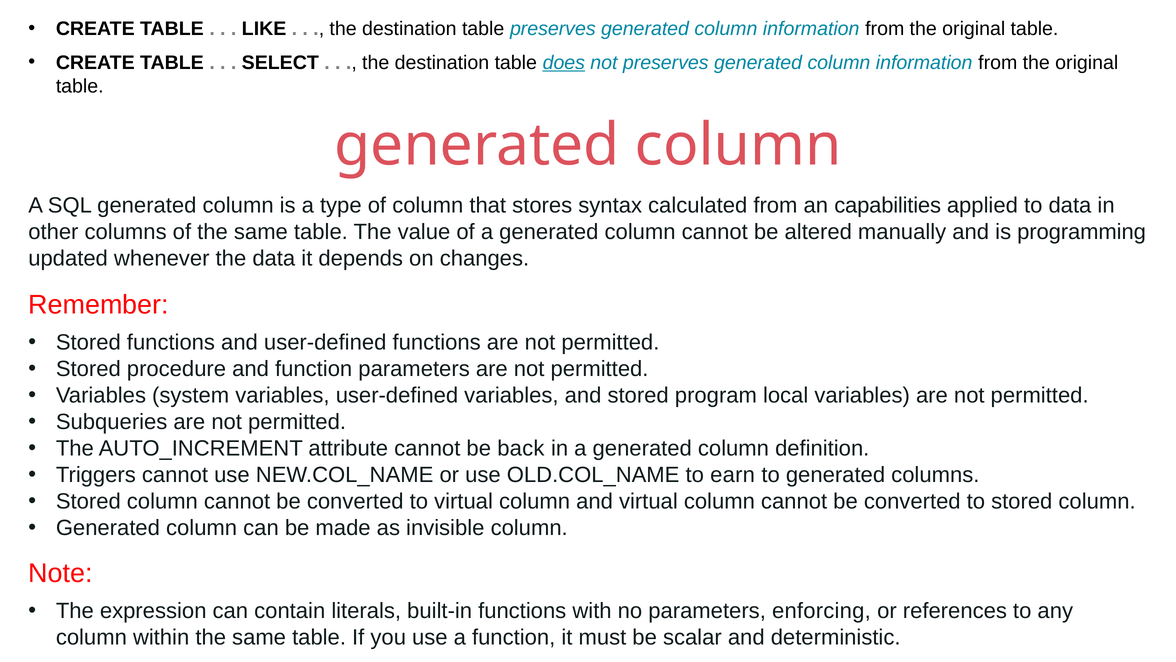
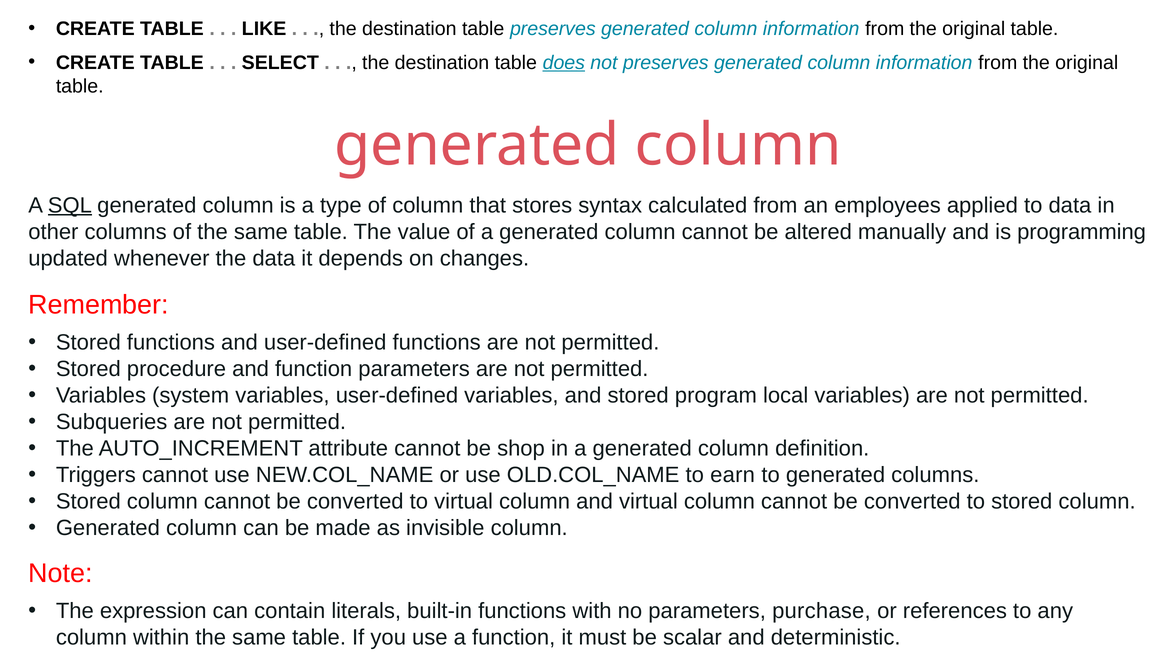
SQL underline: none -> present
capabilities: capabilities -> employees
back: back -> shop
enforcing: enforcing -> purchase
